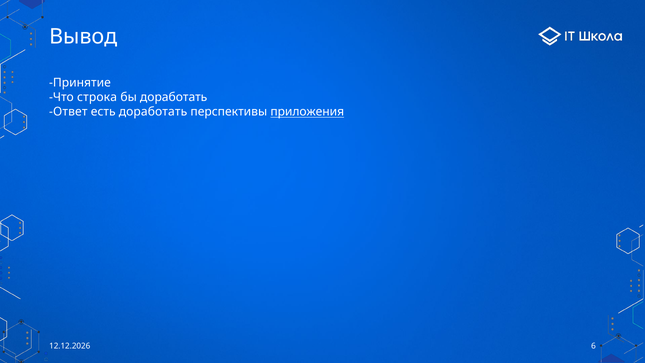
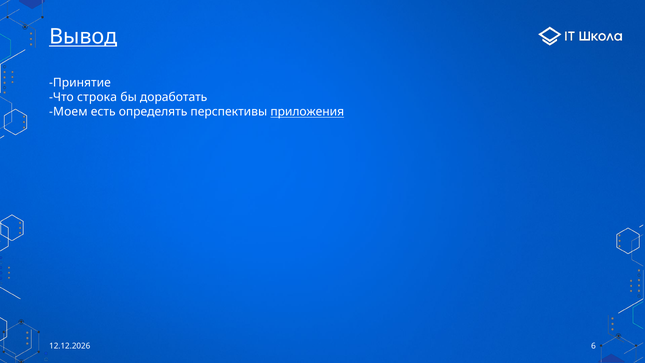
Вывод underline: none -> present
Ответ: Ответ -> Моем
есть доработать: доработать -> определять
